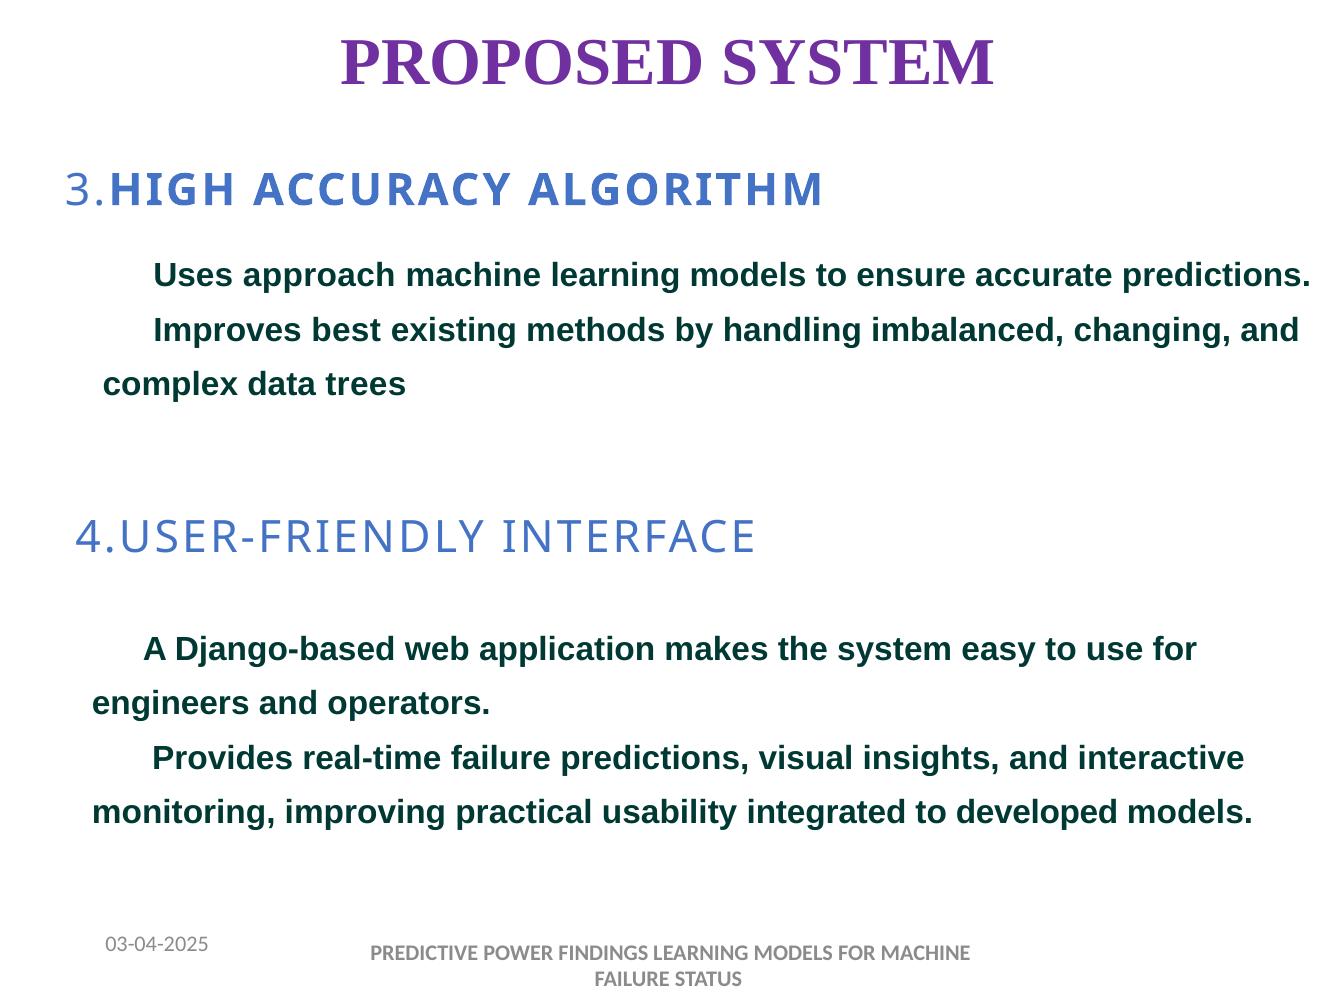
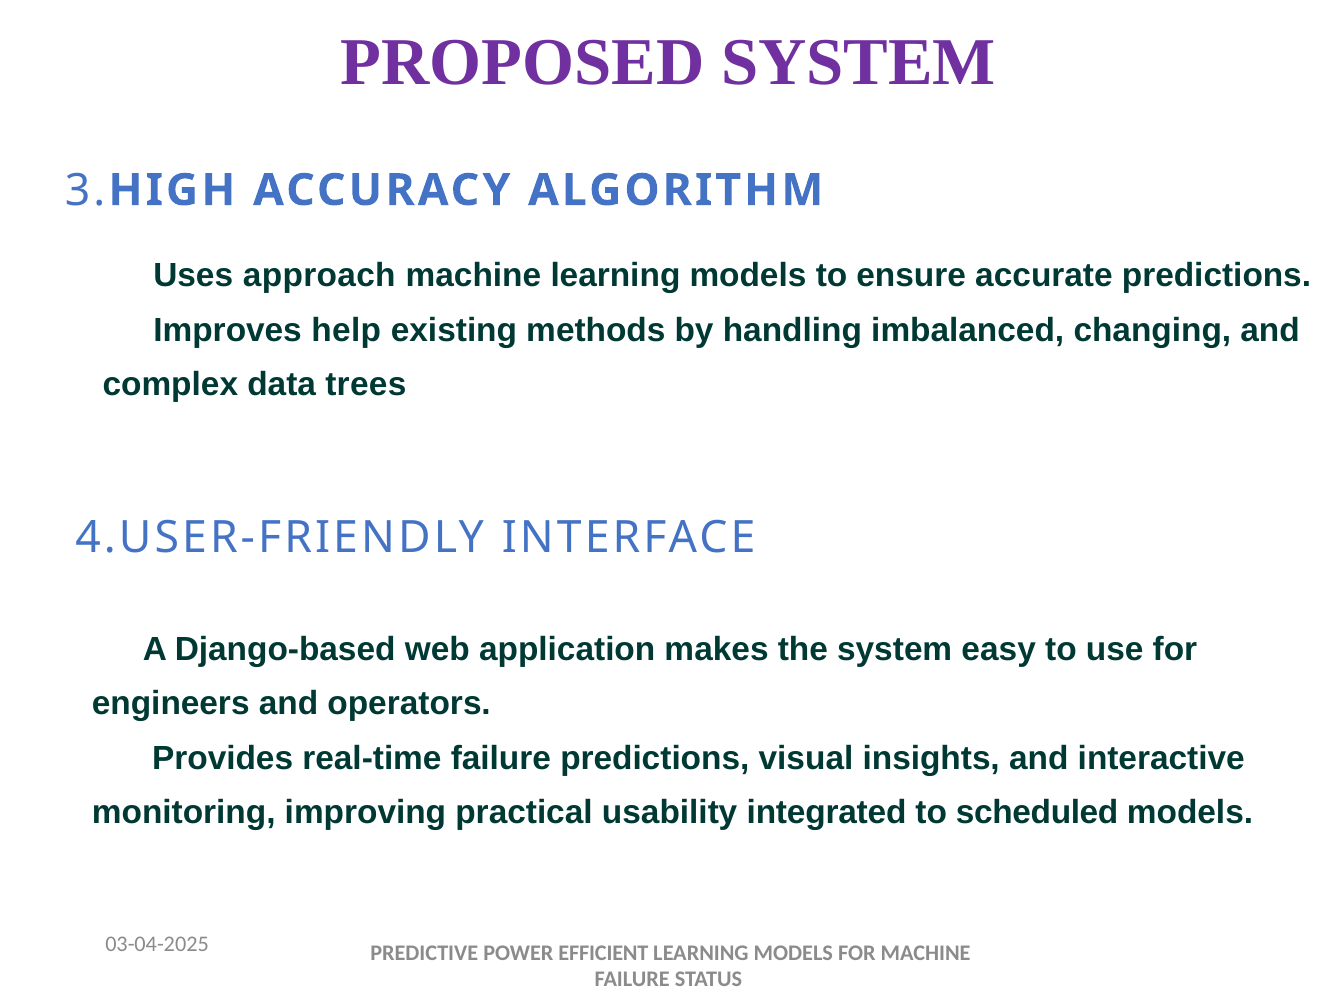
best: best -> help
developed: developed -> scheduled
FINDINGS: FINDINGS -> EFFICIENT
